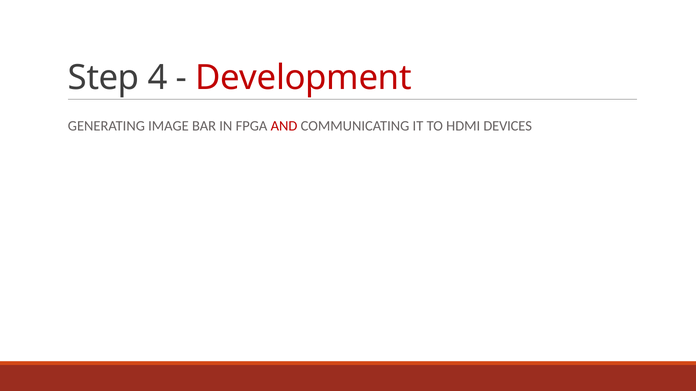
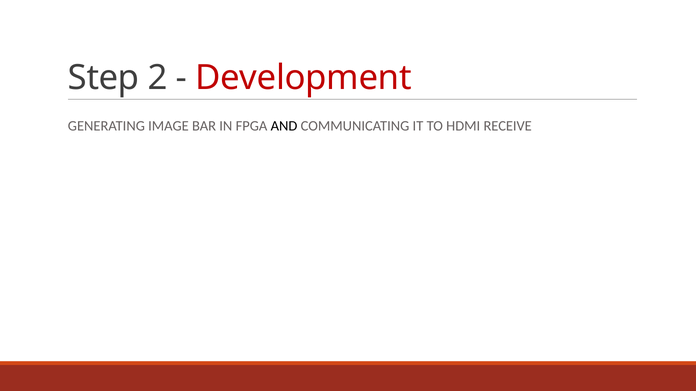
4: 4 -> 2
AND colour: red -> black
DEVICES: DEVICES -> RECEIVE
